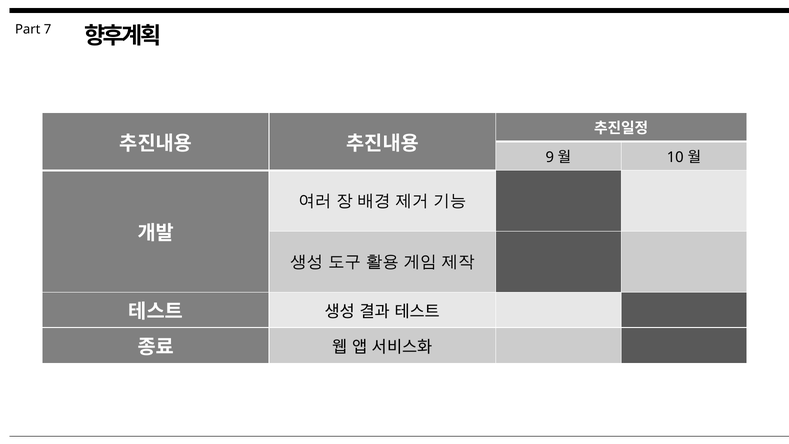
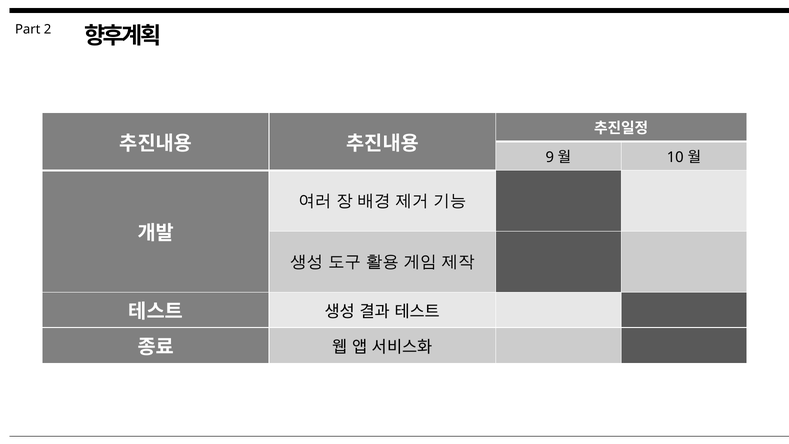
7: 7 -> 2
